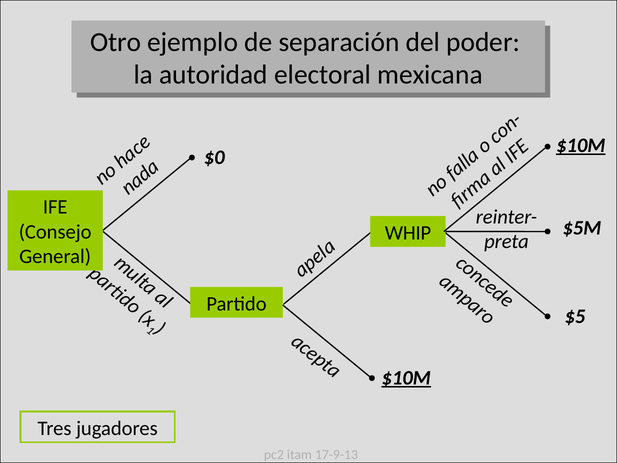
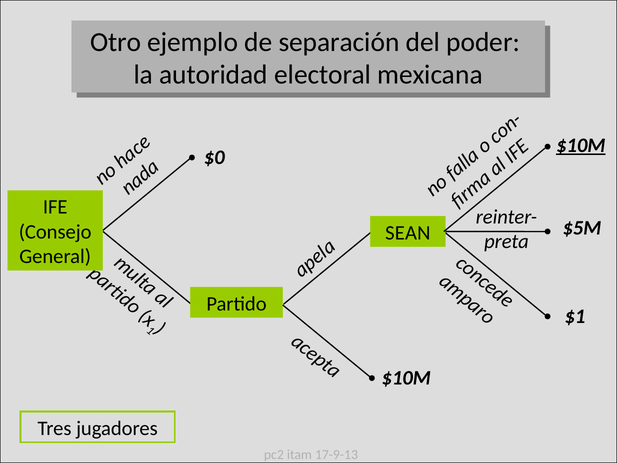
WHIP: WHIP -> SEAN
$5: $5 -> $1
$10M at (406, 378) underline: present -> none
